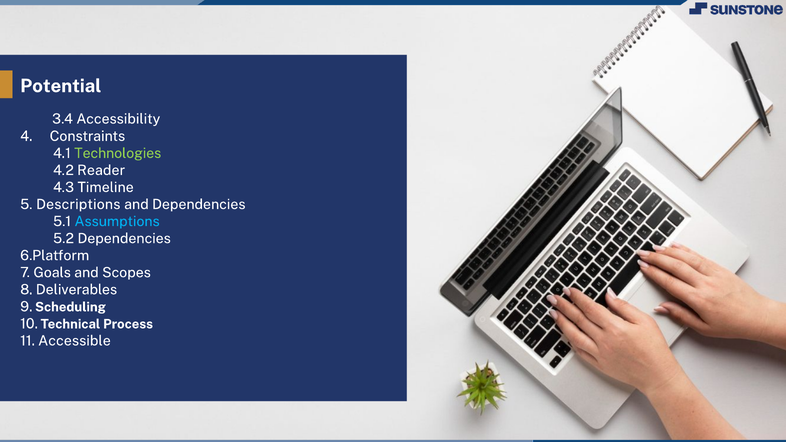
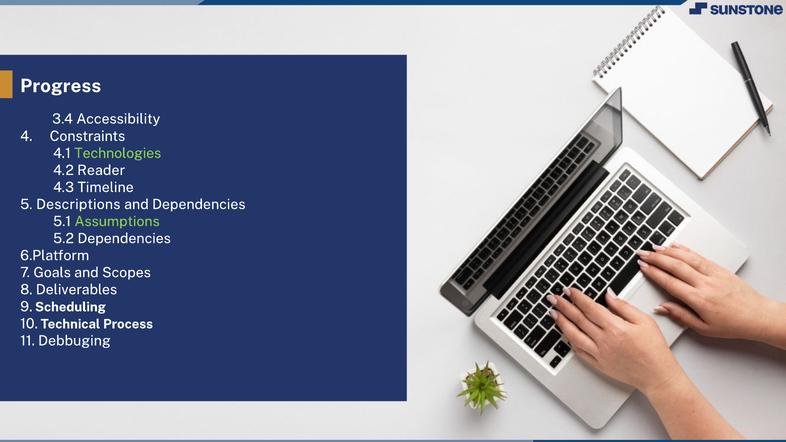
Potential: Potential -> Progress
Assumptions colour: light blue -> light green
Accessible: Accessible -> Debbuging
